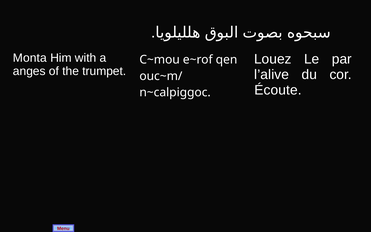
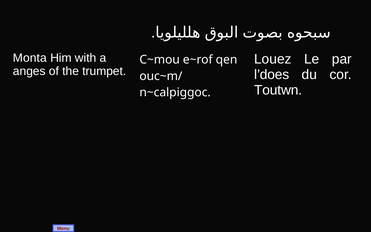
l’alive: l’alive -> l’does
Écoute: Écoute -> Toutwn
